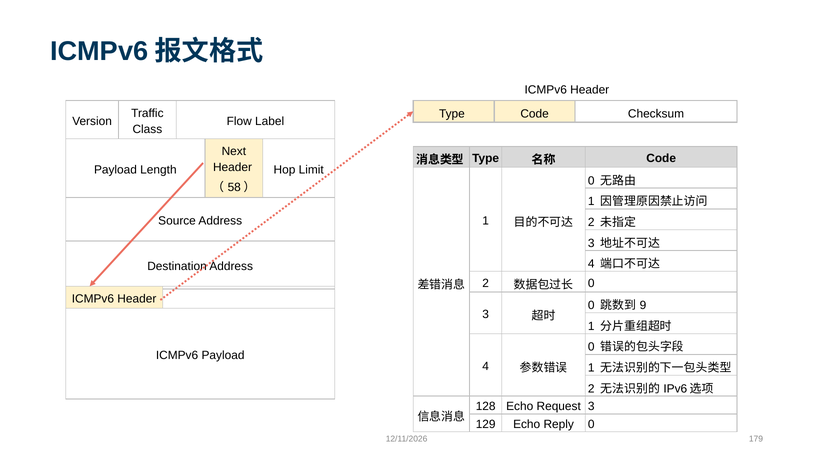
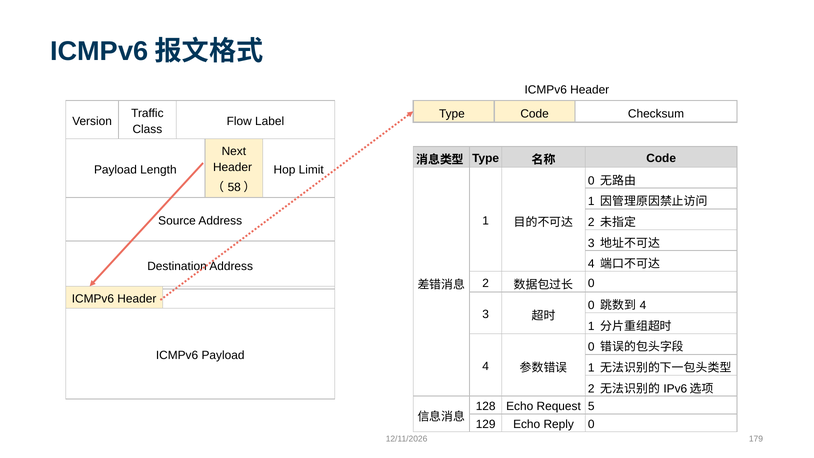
9 at (643, 305): 9 -> 4
Request 3: 3 -> 5
